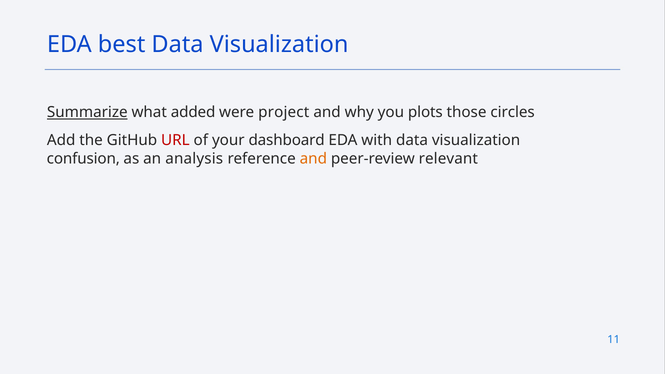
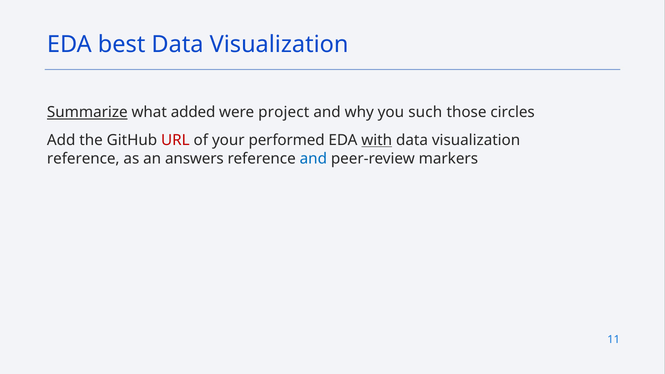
plots: plots -> such
dashboard: dashboard -> performed
with underline: none -> present
confusion at (83, 159): confusion -> reference
analysis: analysis -> answers
and at (313, 159) colour: orange -> blue
relevant: relevant -> markers
